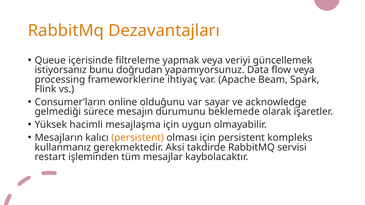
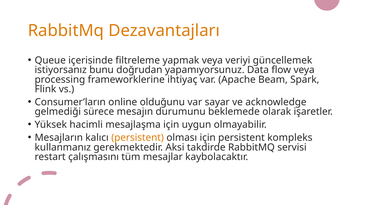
işleminden: işleminden -> çalışmasını
